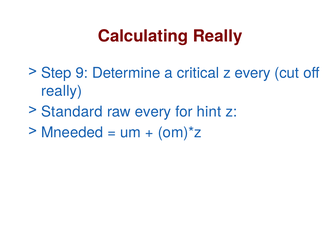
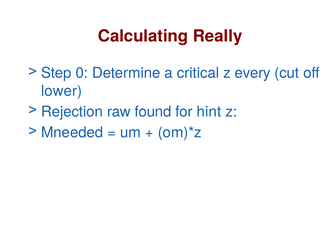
9: 9 -> 0
really at (62, 91): really -> lower
Standard: Standard -> Rejection
raw every: every -> found
